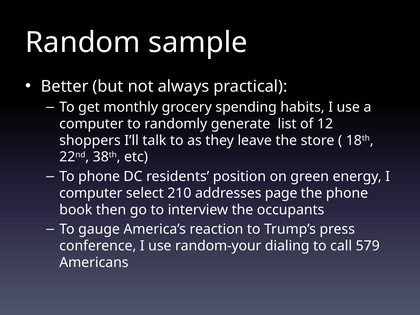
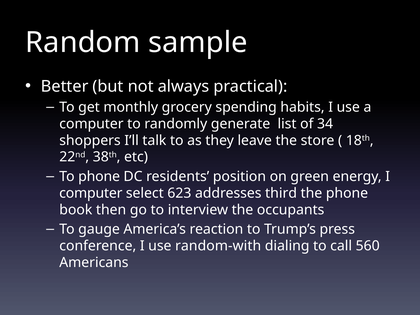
12: 12 -> 34
210: 210 -> 623
page: page -> third
random-your: random-your -> random-with
579: 579 -> 560
